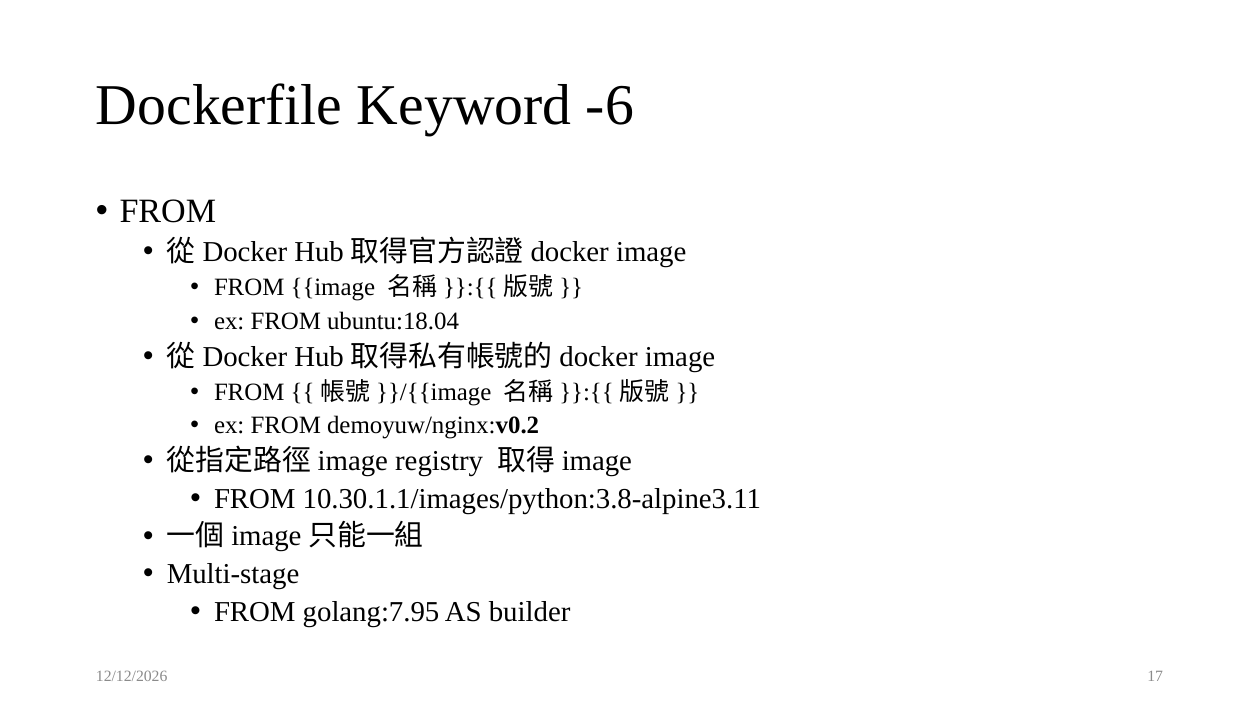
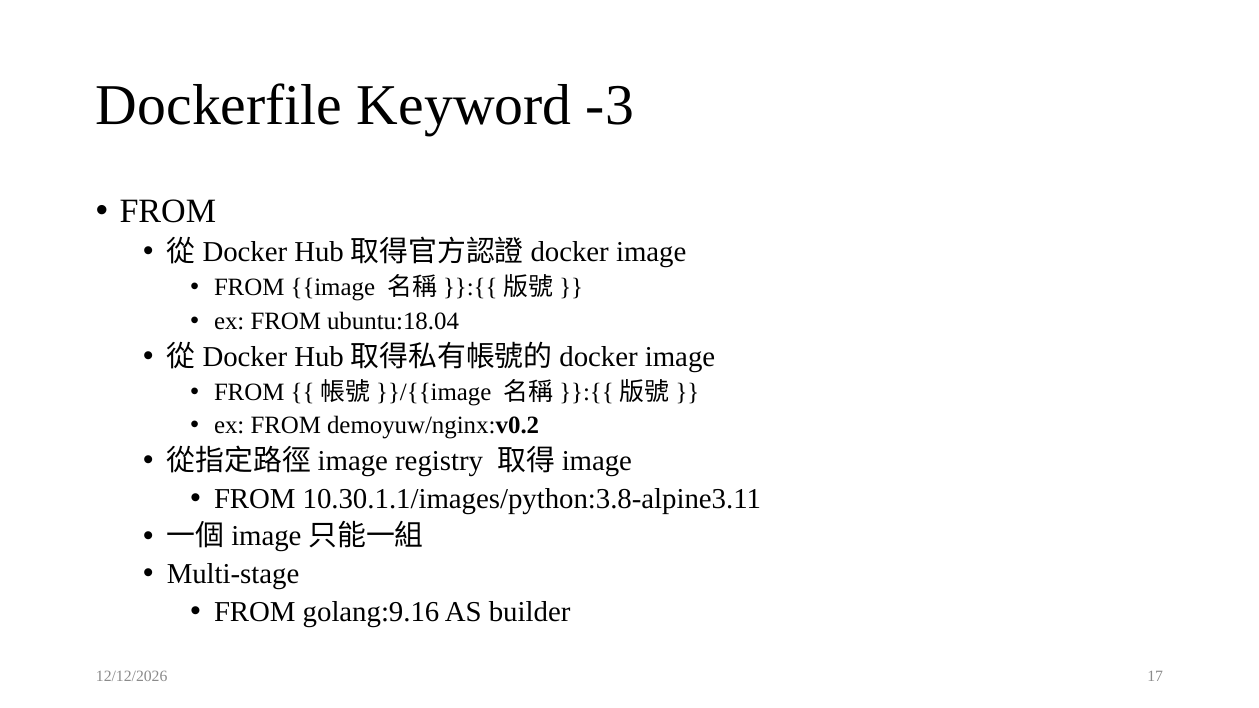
-6: -6 -> -3
golang:7.95: golang:7.95 -> golang:9.16
